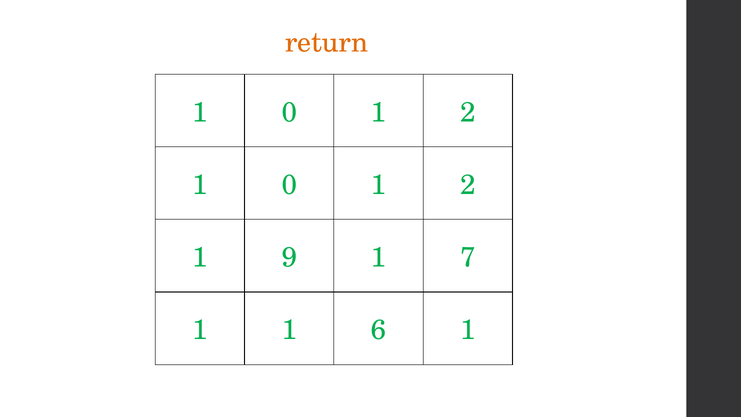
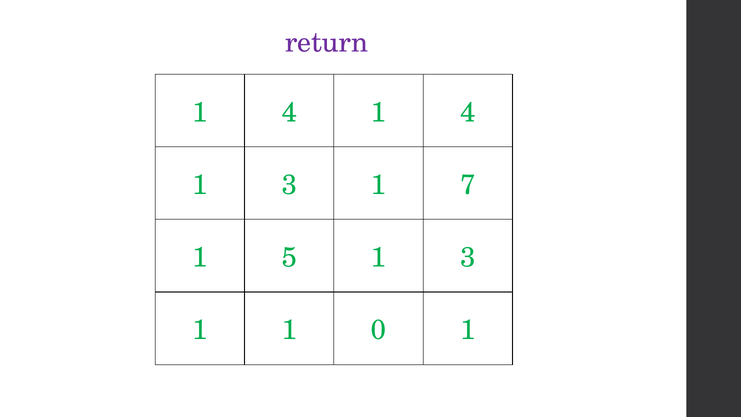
return colour: orange -> purple
0 at (289, 112): 0 -> 4
2 at (468, 112): 2 -> 4
0 at (289, 185): 0 -> 3
2 at (468, 185): 2 -> 7
9: 9 -> 5
7 at (468, 258): 7 -> 3
6: 6 -> 0
